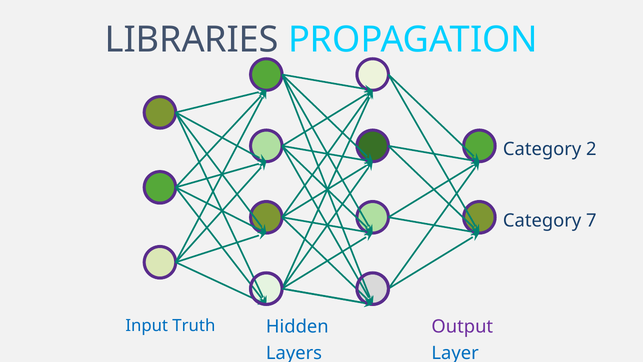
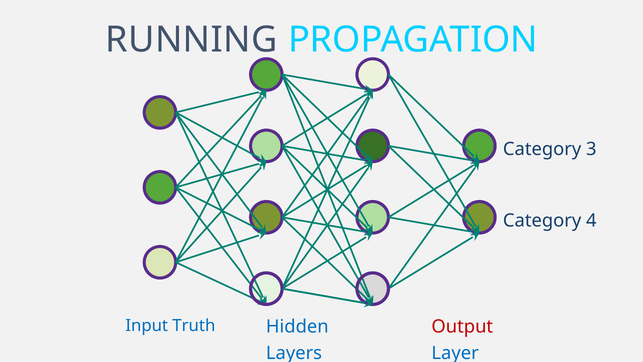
LIBRARIES: LIBRARIES -> RUNNING
2: 2 -> 3
7: 7 -> 4
Output colour: purple -> red
